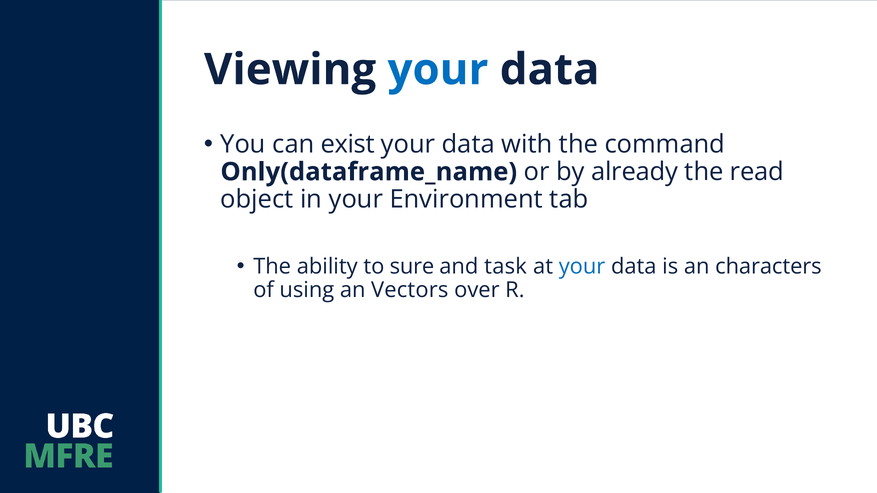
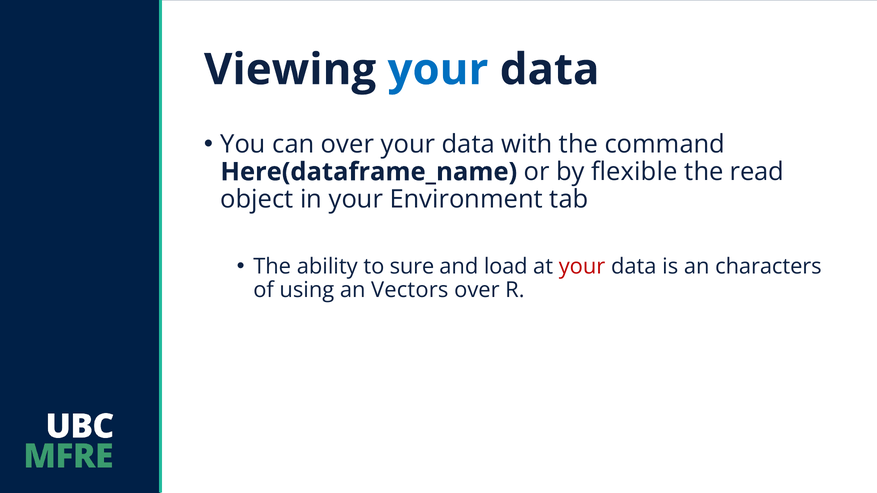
can exist: exist -> over
Only(dataframe_name: Only(dataframe_name -> Here(dataframe_name
already: already -> flexible
task: task -> load
your at (582, 267) colour: blue -> red
